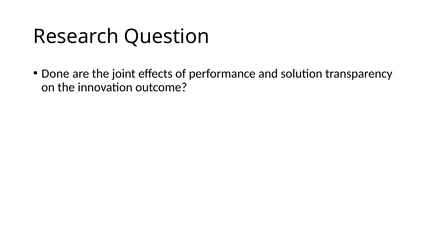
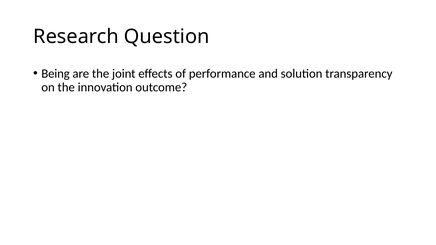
Done: Done -> Being
